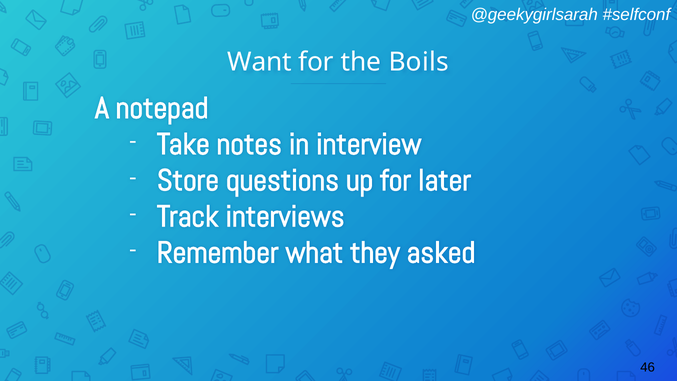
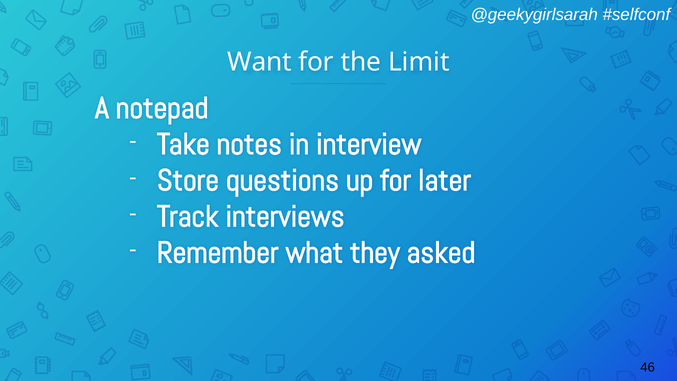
Boils: Boils -> Limit
